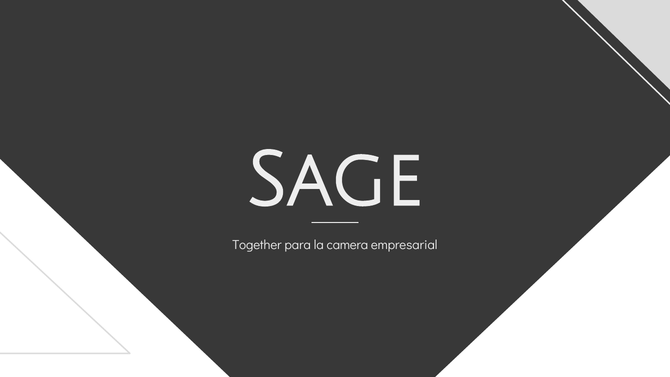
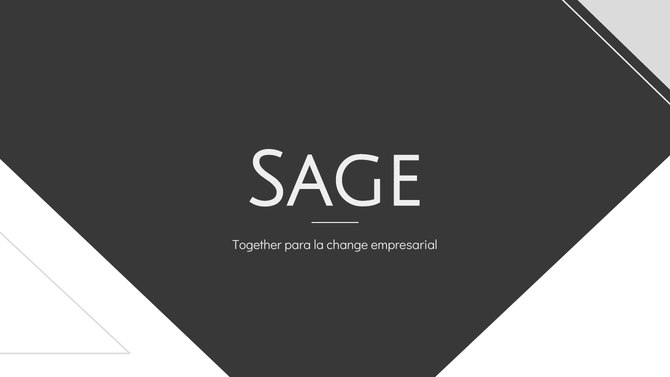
camera: camera -> change
